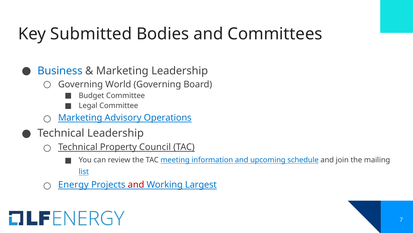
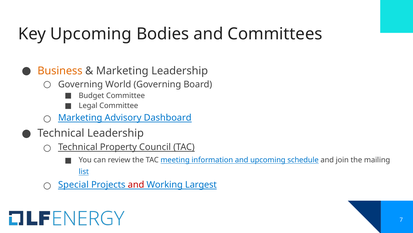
Key Submitted: Submitted -> Upcoming
Business colour: blue -> orange
Operations: Operations -> Dashboard
Energy: Energy -> Special
